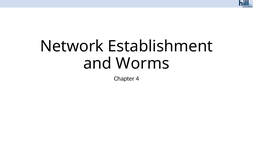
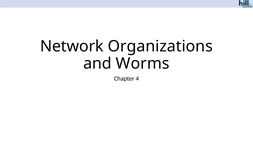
Establishment: Establishment -> Organizations
